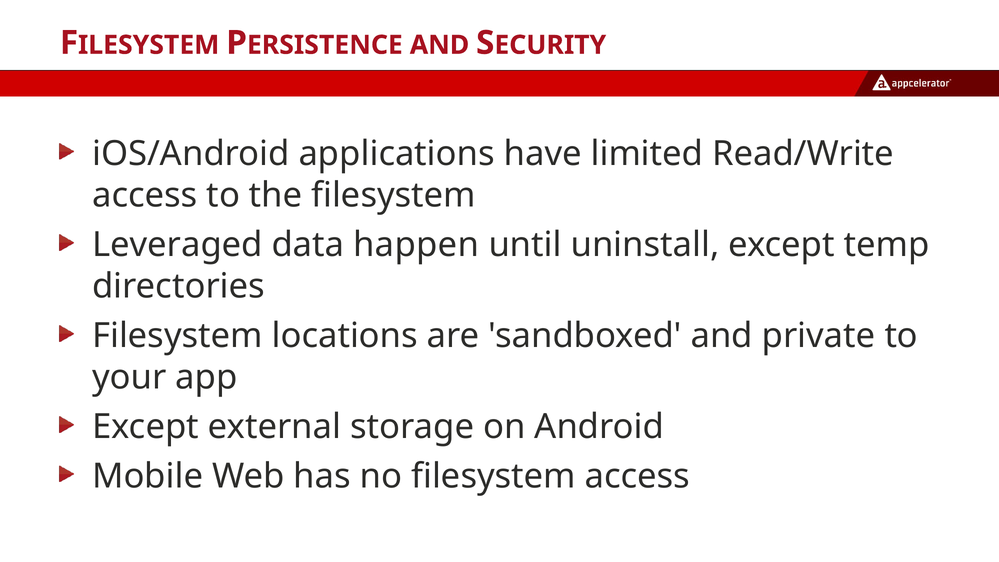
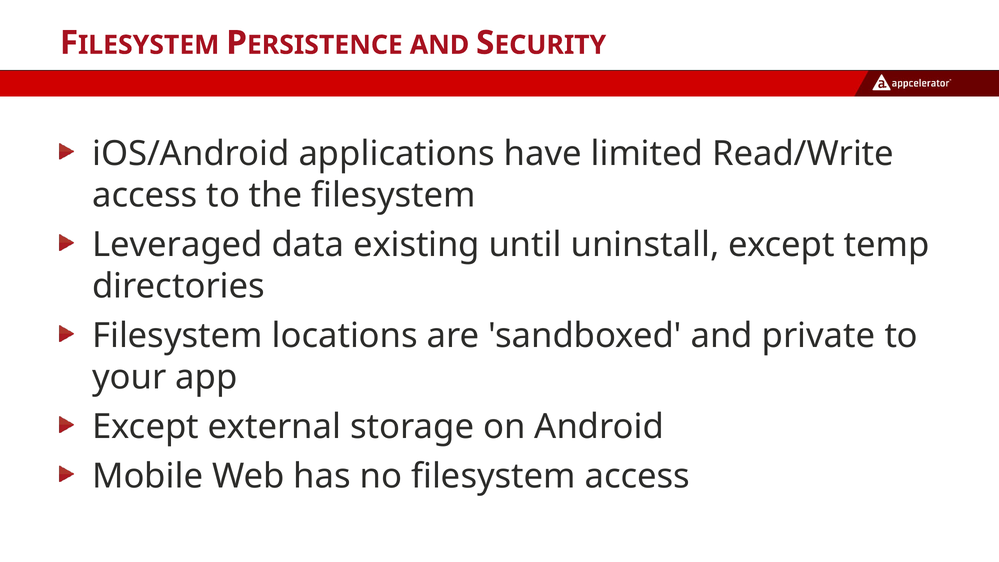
happen: happen -> existing
